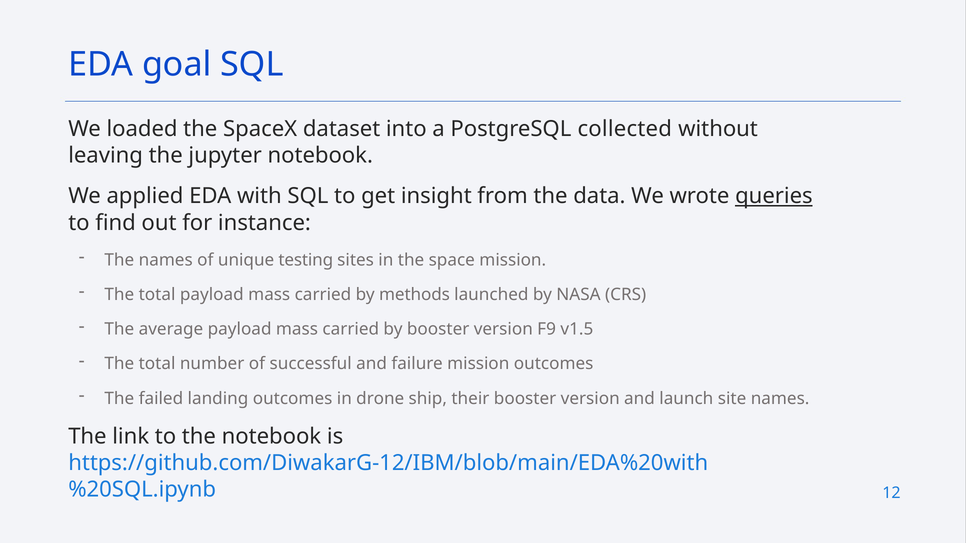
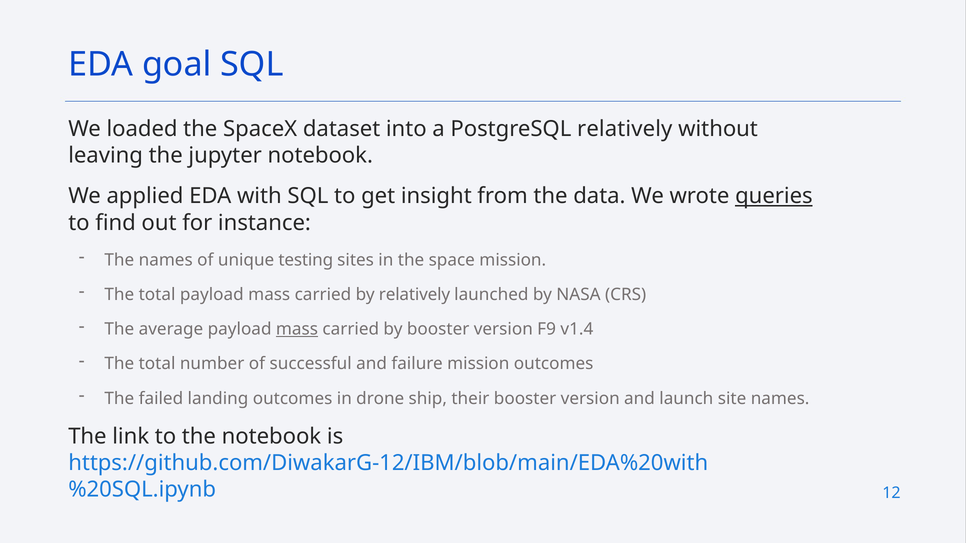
PostgreSQL collected: collected -> relatively
by methods: methods -> relatively
mass at (297, 329) underline: none -> present
v1.5: v1.5 -> v1.4
